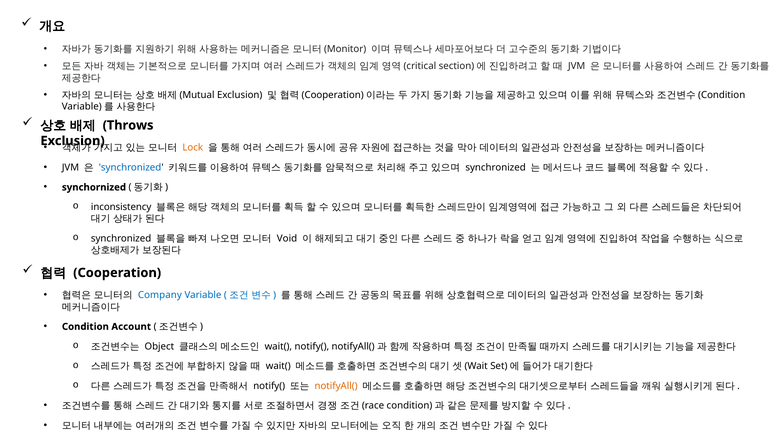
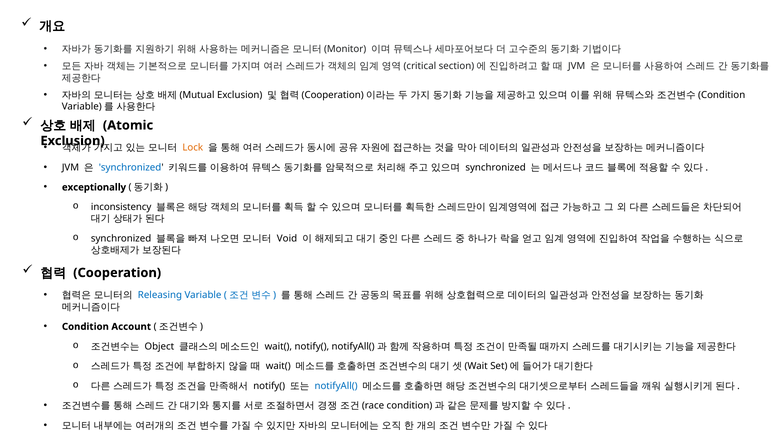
Throws: Throws -> Atomic
synchornized: synchornized -> exceptionally
Company: Company -> Releasing
notifyAll( at (336, 385) colour: orange -> blue
